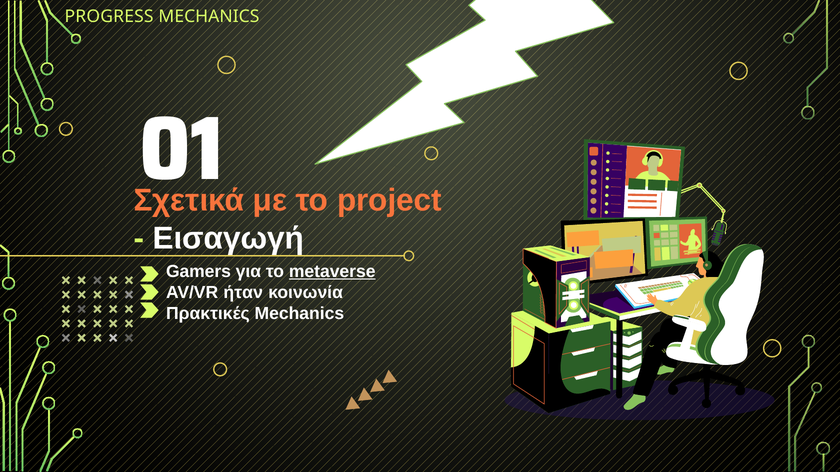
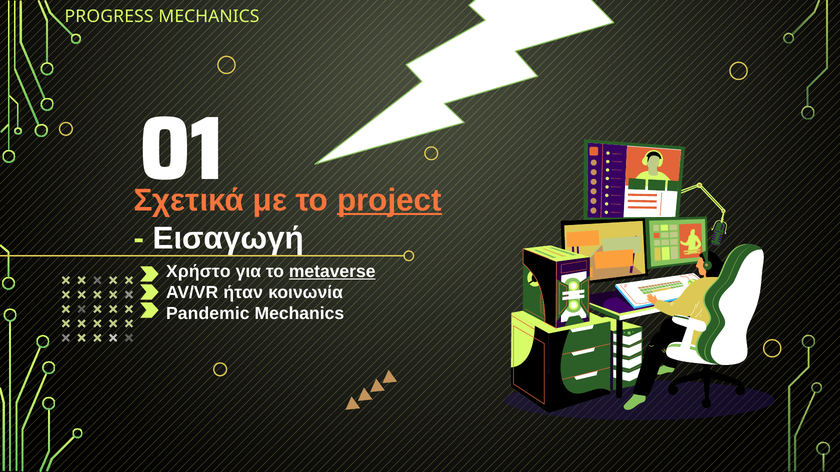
project underline: none -> present
Gamers: Gamers -> Χρήστο
Πρακτικές: Πρακτικές -> Pandemic
